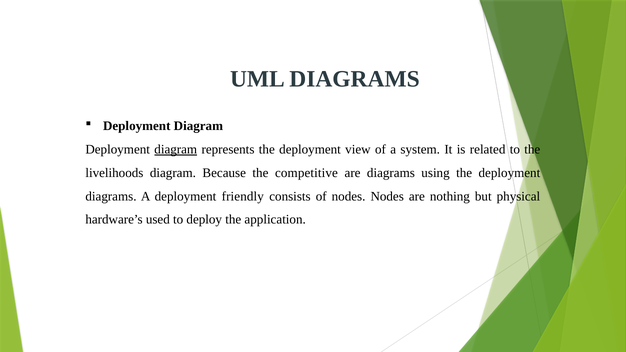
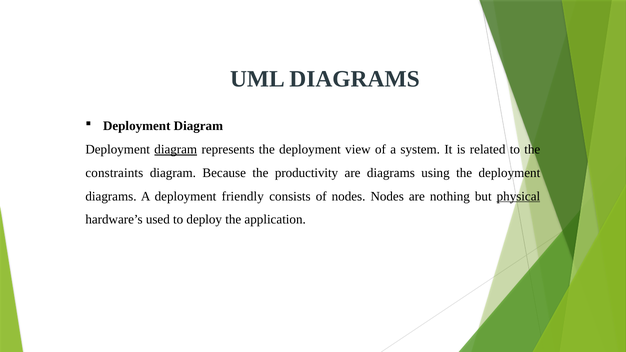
livelihoods: livelihoods -> constraints
competitive: competitive -> productivity
physical underline: none -> present
